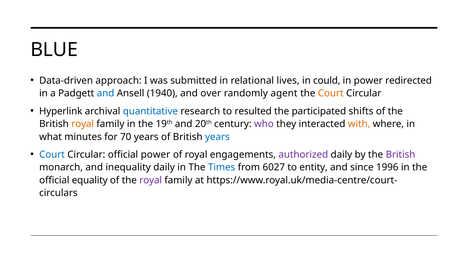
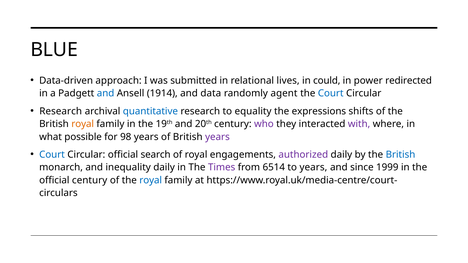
1940: 1940 -> 1914
over: over -> data
Court at (331, 93) colour: orange -> blue
Hyperlink at (61, 111): Hyperlink -> Research
resulted: resulted -> equality
participated: participated -> expressions
with colour: orange -> purple
minutes: minutes -> possible
70: 70 -> 98
years at (217, 137) colour: blue -> purple
official power: power -> search
British at (401, 155) colour: purple -> blue
Times colour: blue -> purple
6027: 6027 -> 6514
to entity: entity -> years
1996: 1996 -> 1999
official equality: equality -> century
royal at (151, 180) colour: purple -> blue
